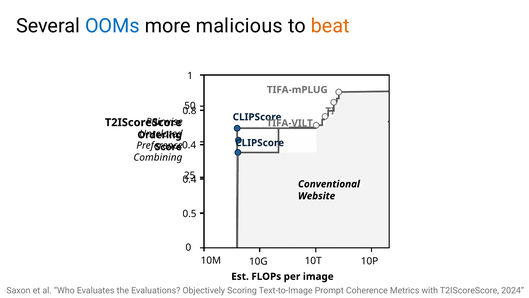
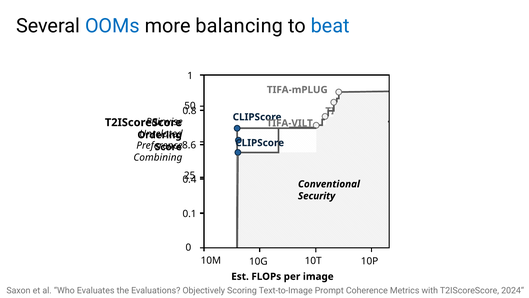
malicious: malicious -> balancing
beat colour: orange -> blue
0.4 at (189, 145): 0.4 -> 8.6
Website: Website -> Security
0.5: 0.5 -> 0.1
